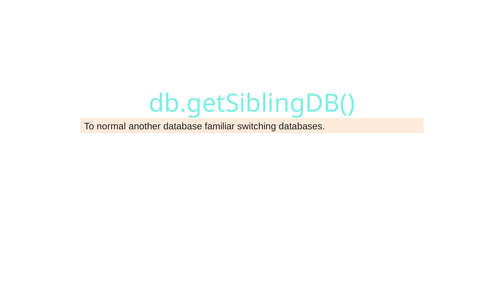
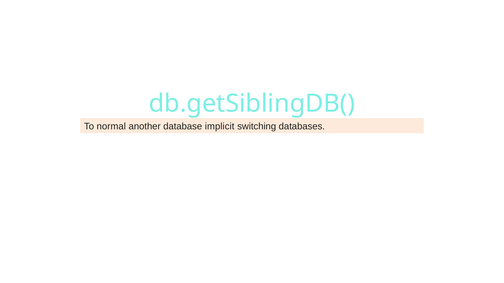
familiar: familiar -> implicit
